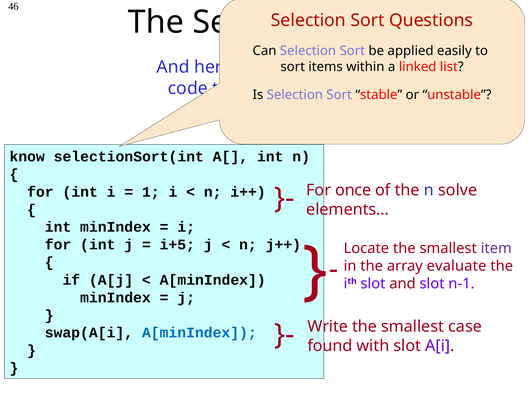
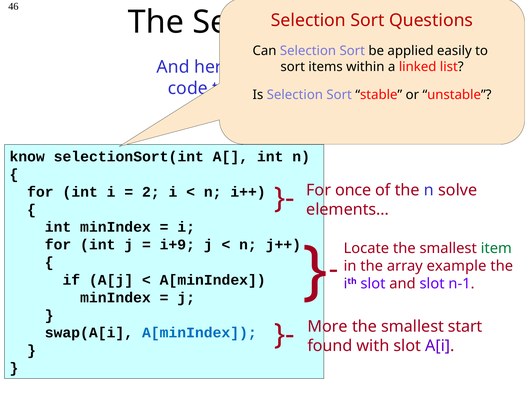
1: 1 -> 2
i+5: i+5 -> i+9
item colour: purple -> green
evaluate: evaluate -> example
Write: Write -> More
case: case -> start
